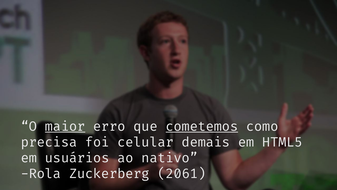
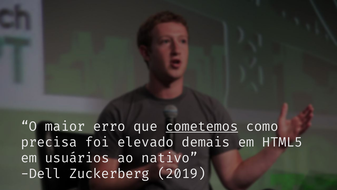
maior underline: present -> none
celular: celular -> elevado
Rola: Rola -> Dell
2061: 2061 -> 2019
